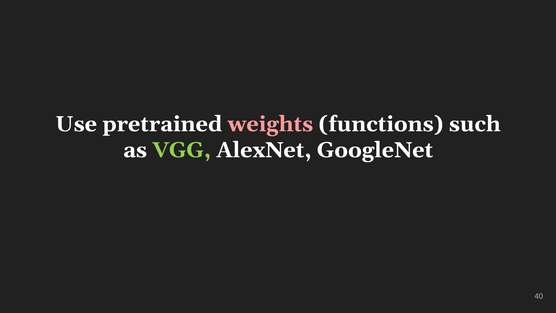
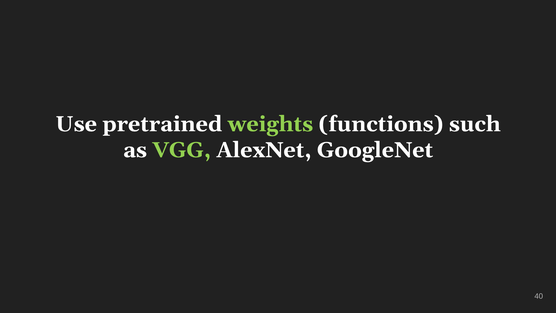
weights colour: pink -> light green
